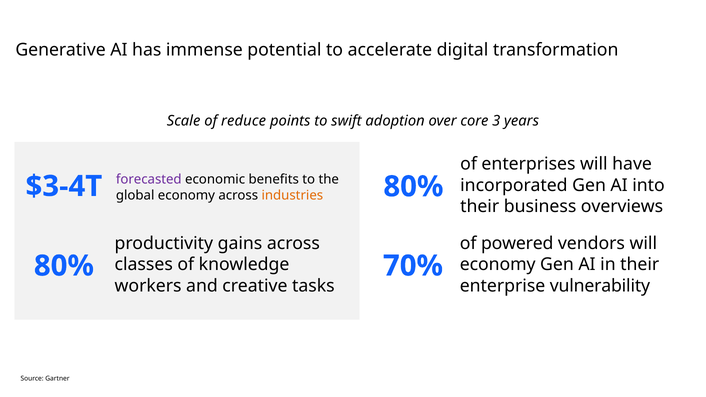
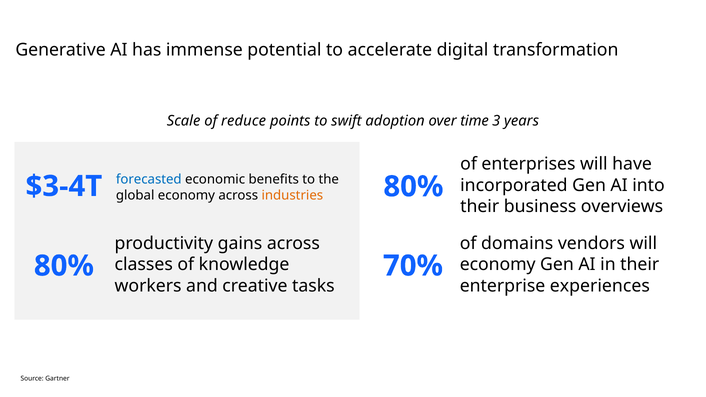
core: core -> time
forecasted colour: purple -> blue
powered: powered -> domains
vulnerability: vulnerability -> experiences
